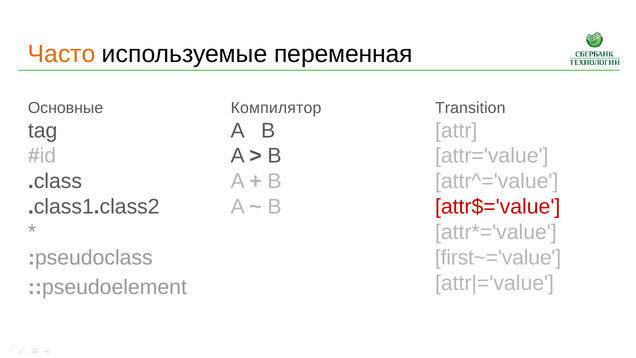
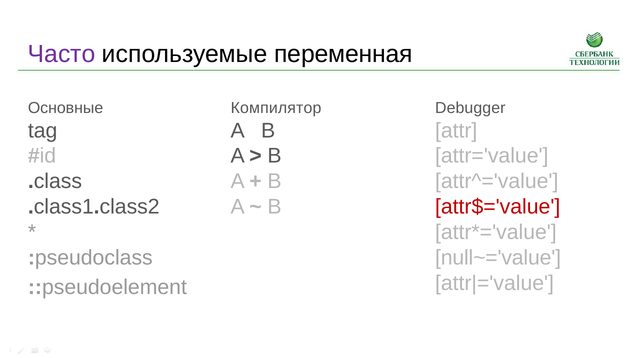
Часто colour: orange -> purple
Transition: Transition -> Debugger
first~='value: first~='value -> null~='value
